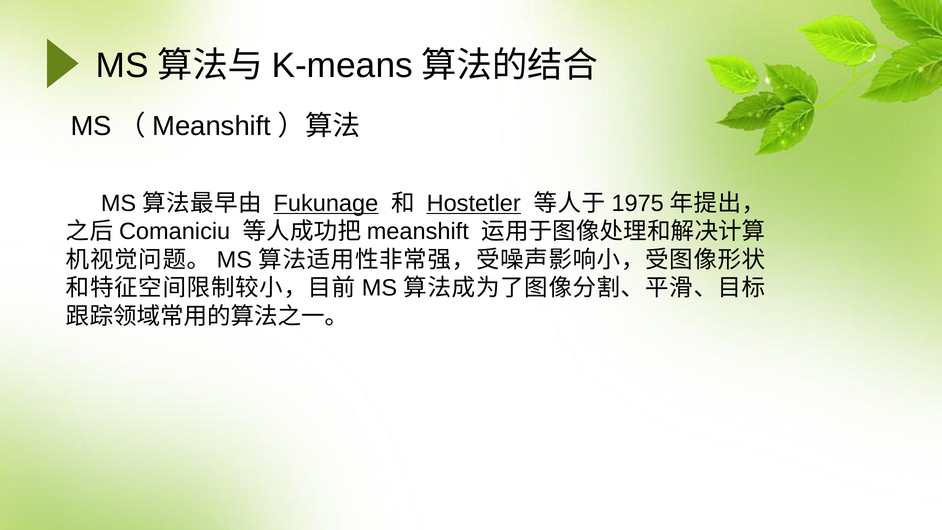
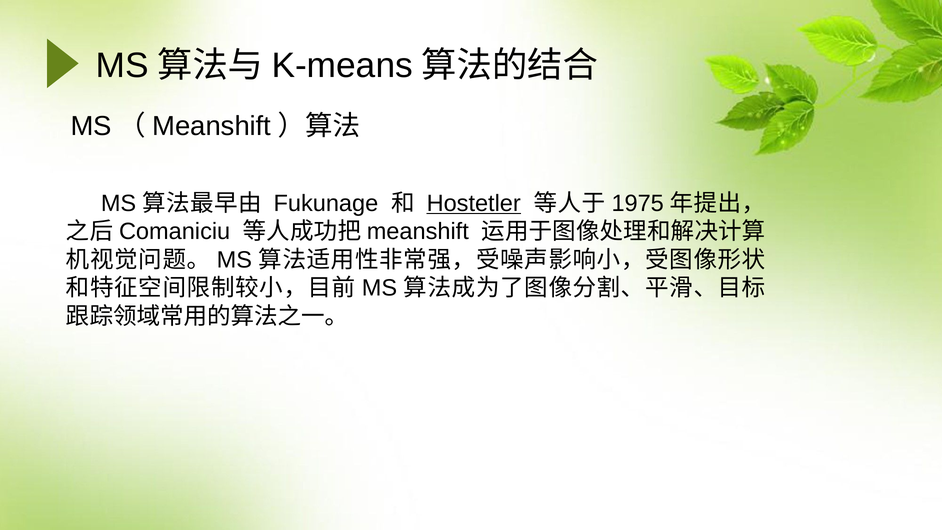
Fukunage underline: present -> none
